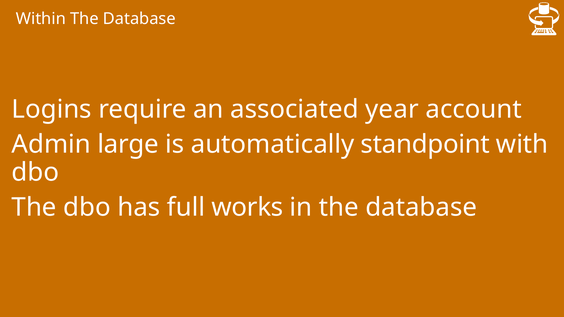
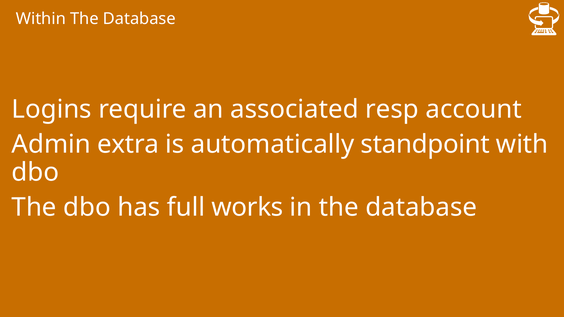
year: year -> resp
large: large -> extra
